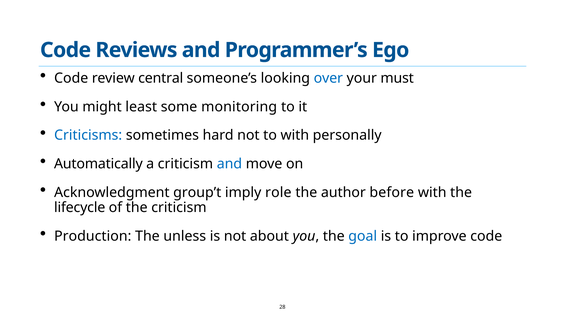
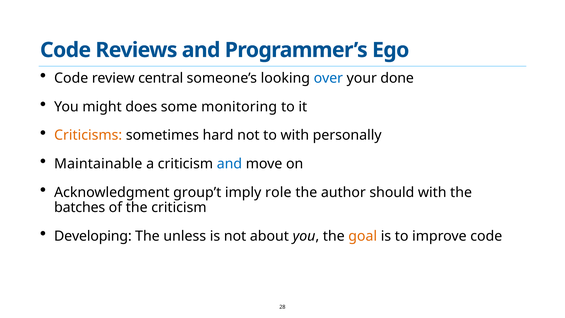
must: must -> done
least: least -> does
Criticisms colour: blue -> orange
Automatically: Automatically -> Maintainable
before: before -> should
lifecycle: lifecycle -> batches
Production: Production -> Developing
goal colour: blue -> orange
